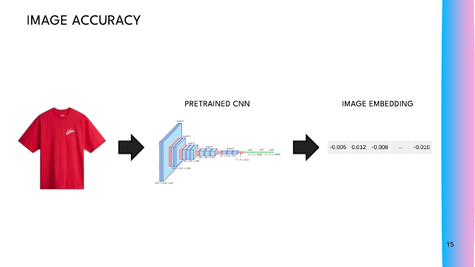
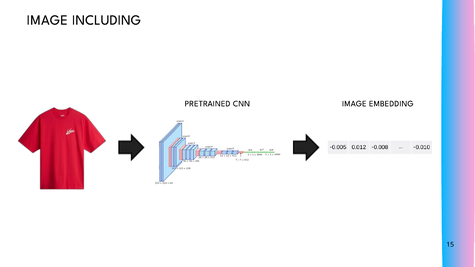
ACCURACY: ACCURACY -> INCLUDING
